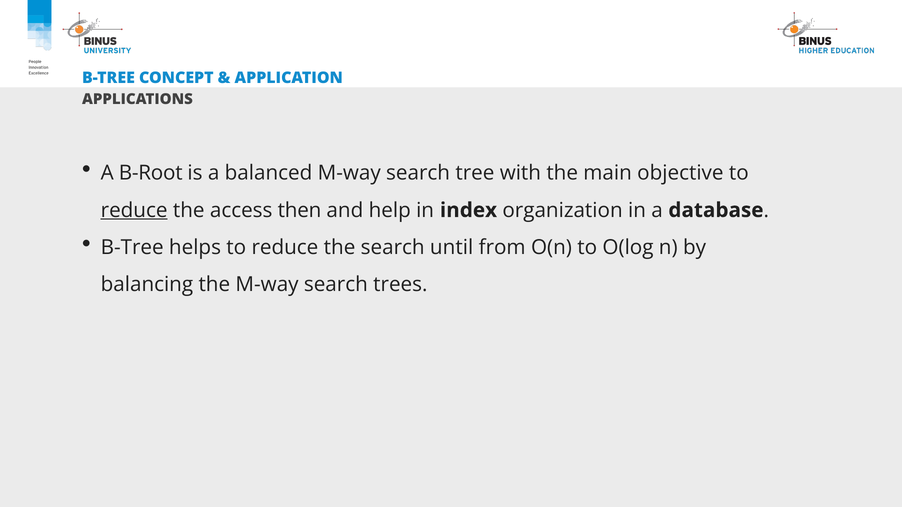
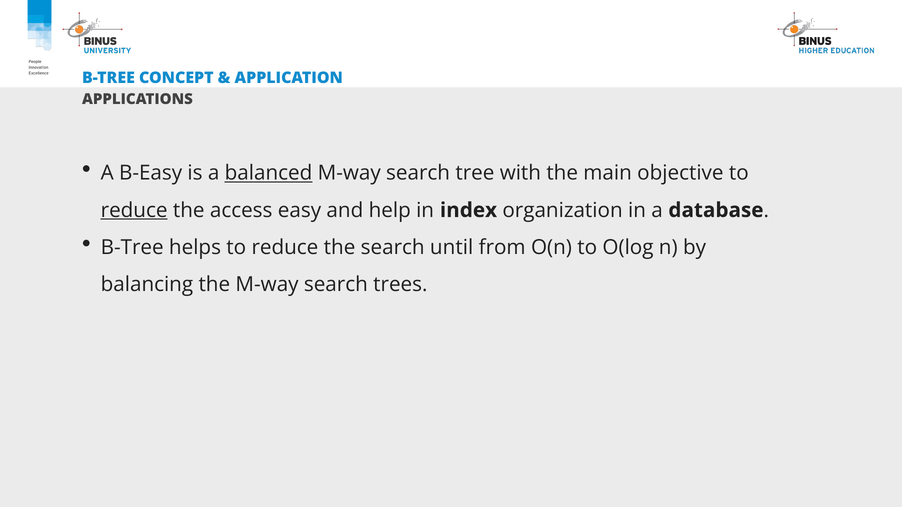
B-Root: B-Root -> B-Easy
balanced underline: none -> present
then: then -> easy
